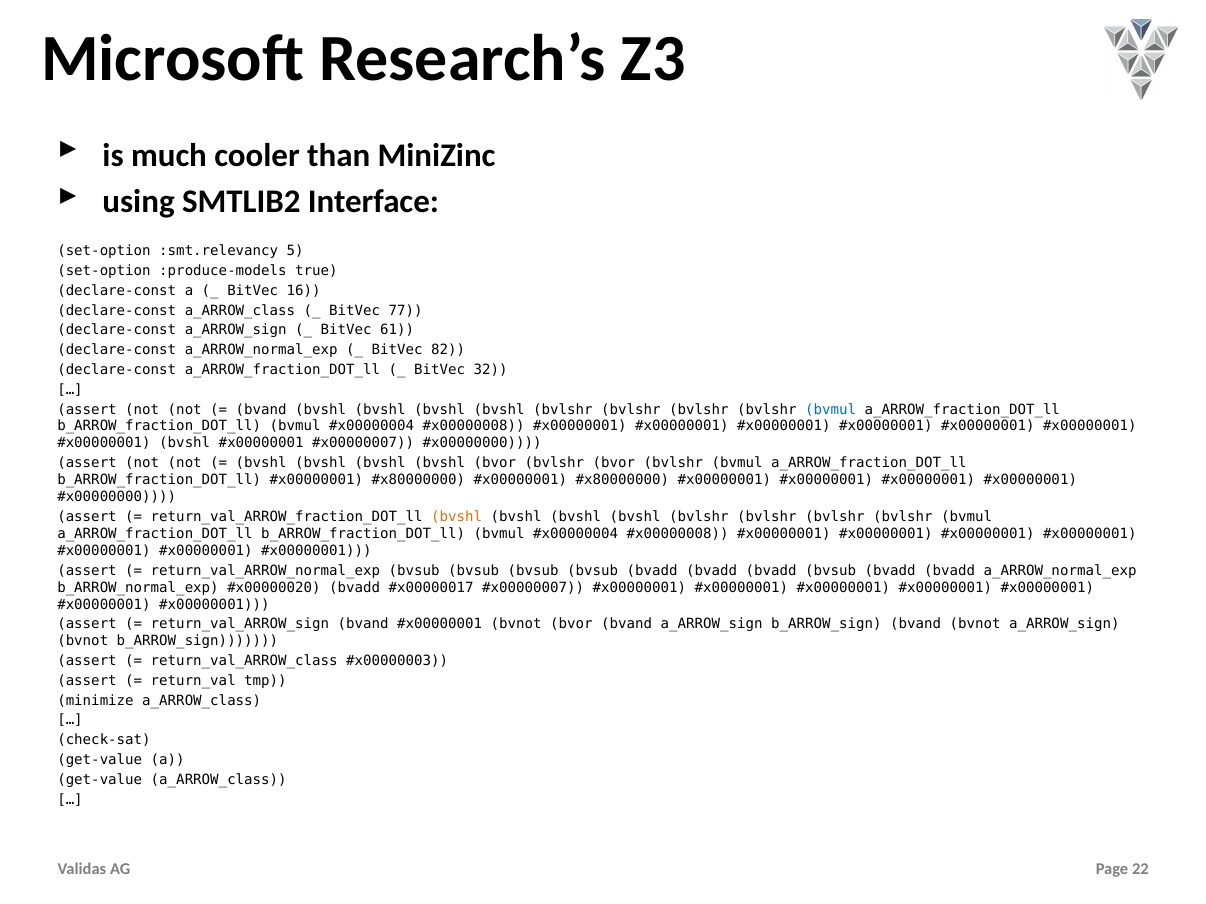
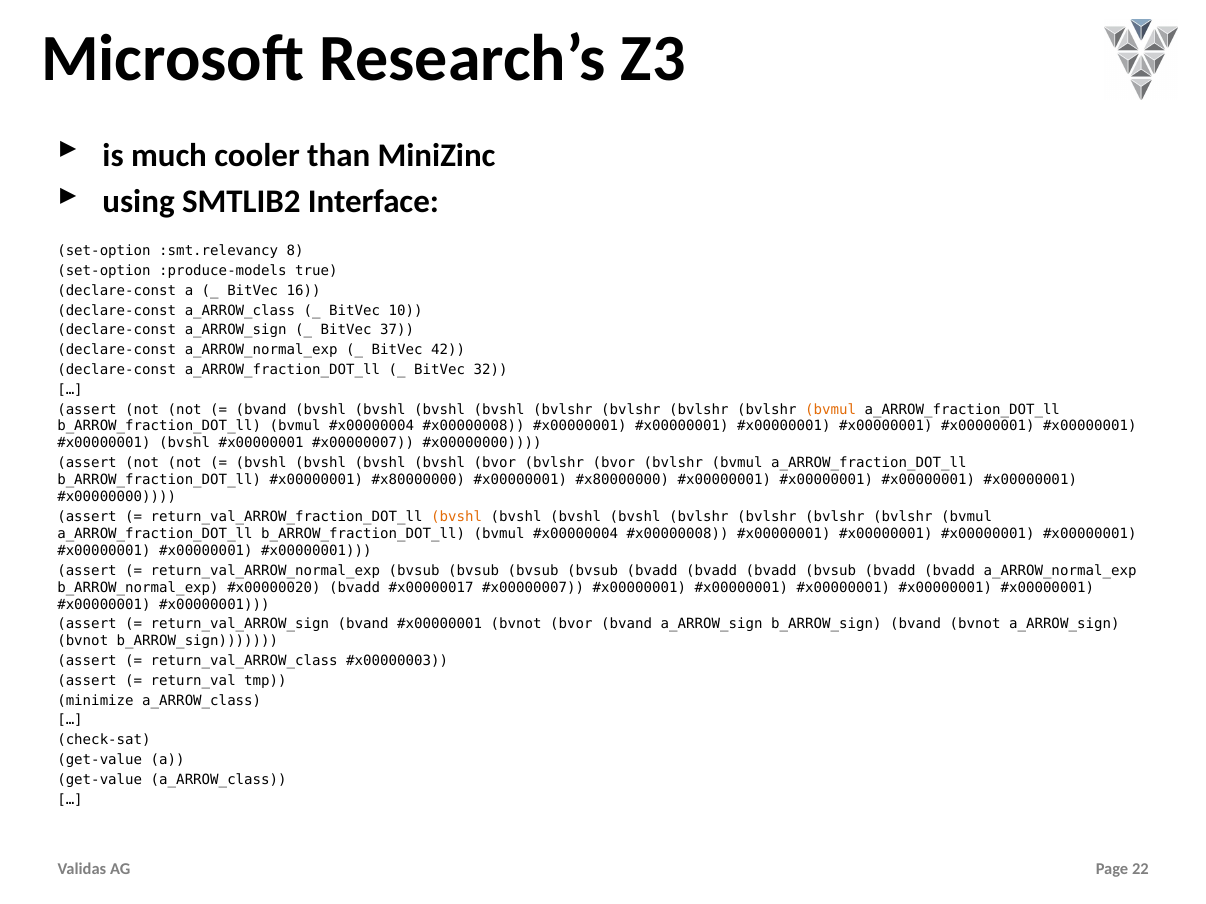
5: 5 -> 8
77: 77 -> 10
61: 61 -> 37
82: 82 -> 42
bvmul at (831, 410) colour: blue -> orange
